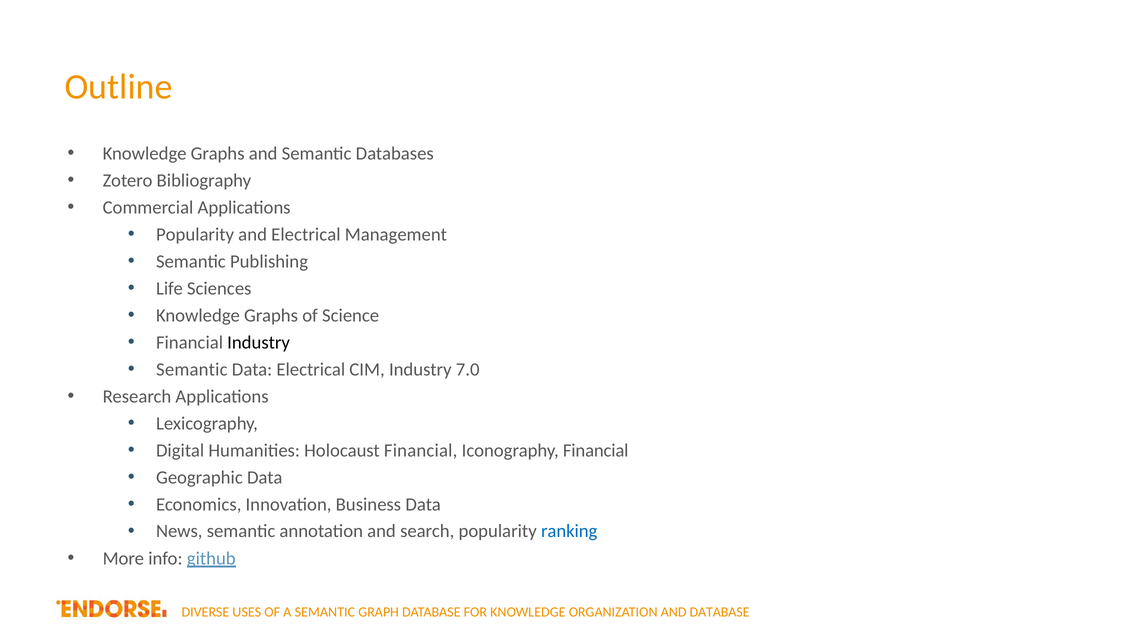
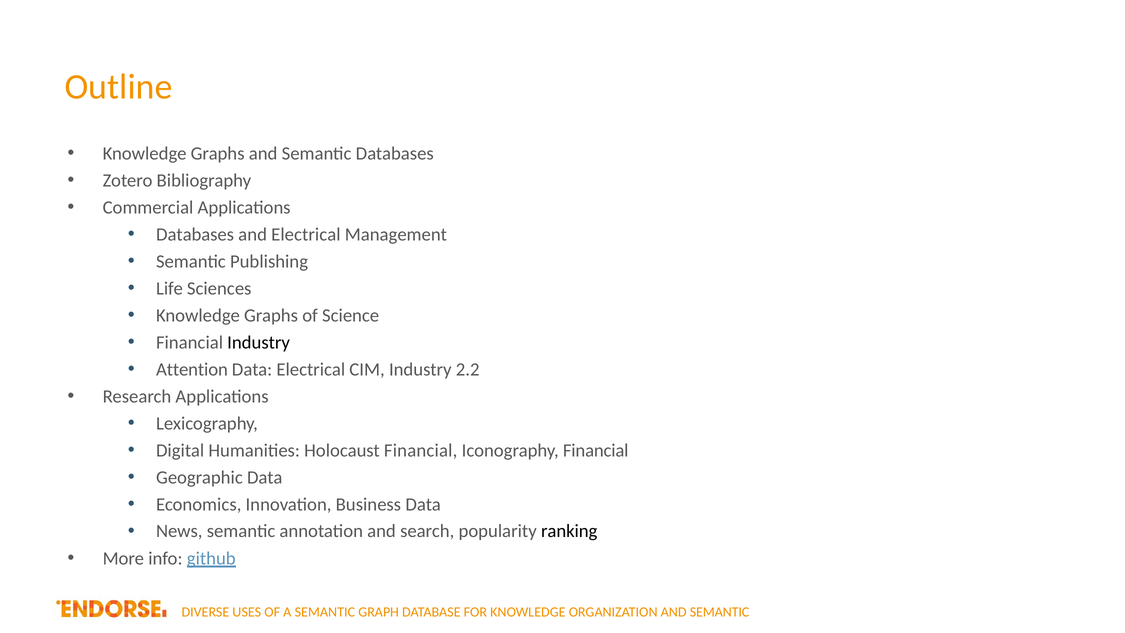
Popularity at (195, 234): Popularity -> Databases
Semantic at (192, 369): Semantic -> Attention
7.0: 7.0 -> 2.2
ranking colour: blue -> black
ORGANIZATION AND DATABASE: DATABASE -> SEMANTIC
